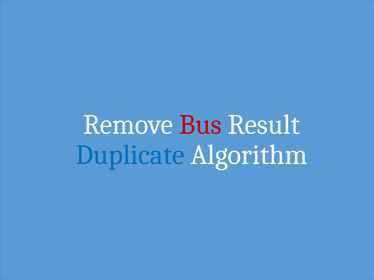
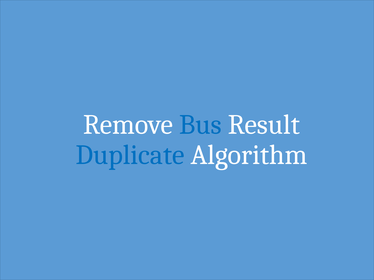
Bus colour: red -> blue
